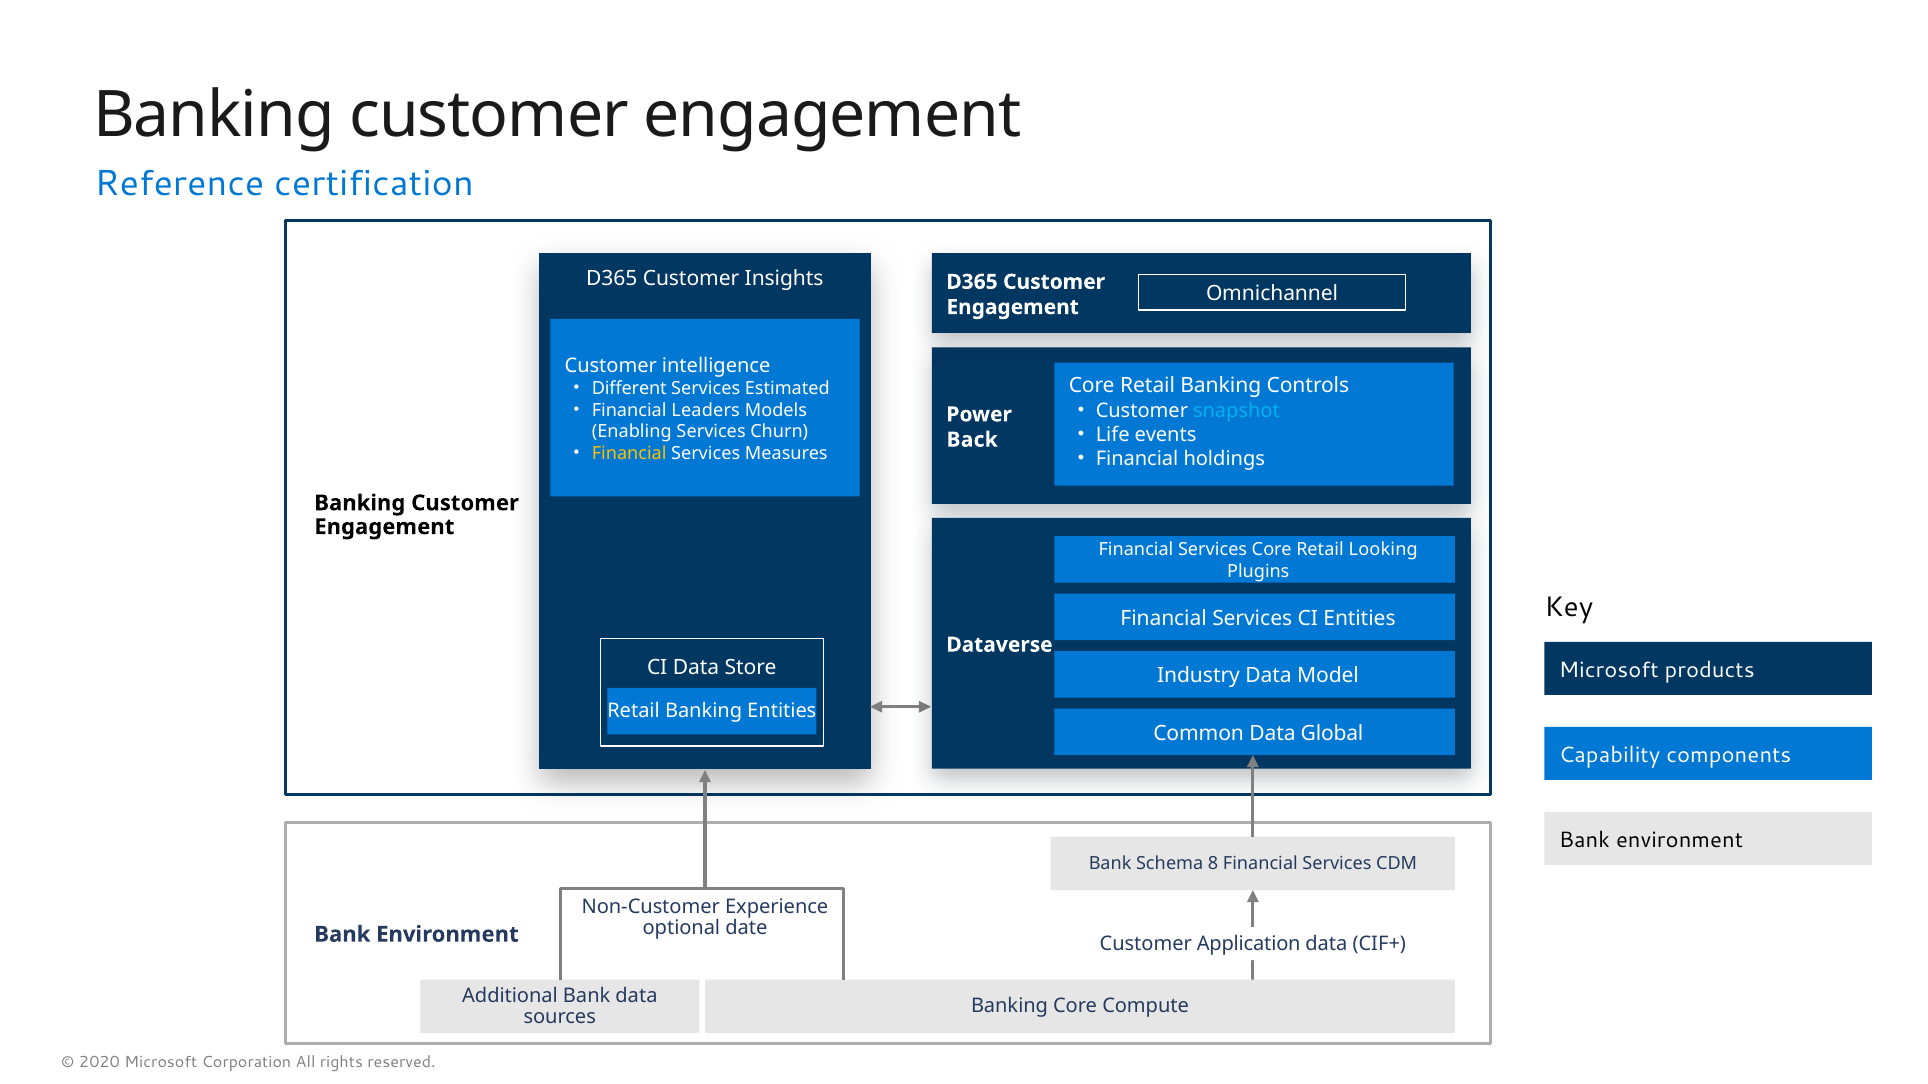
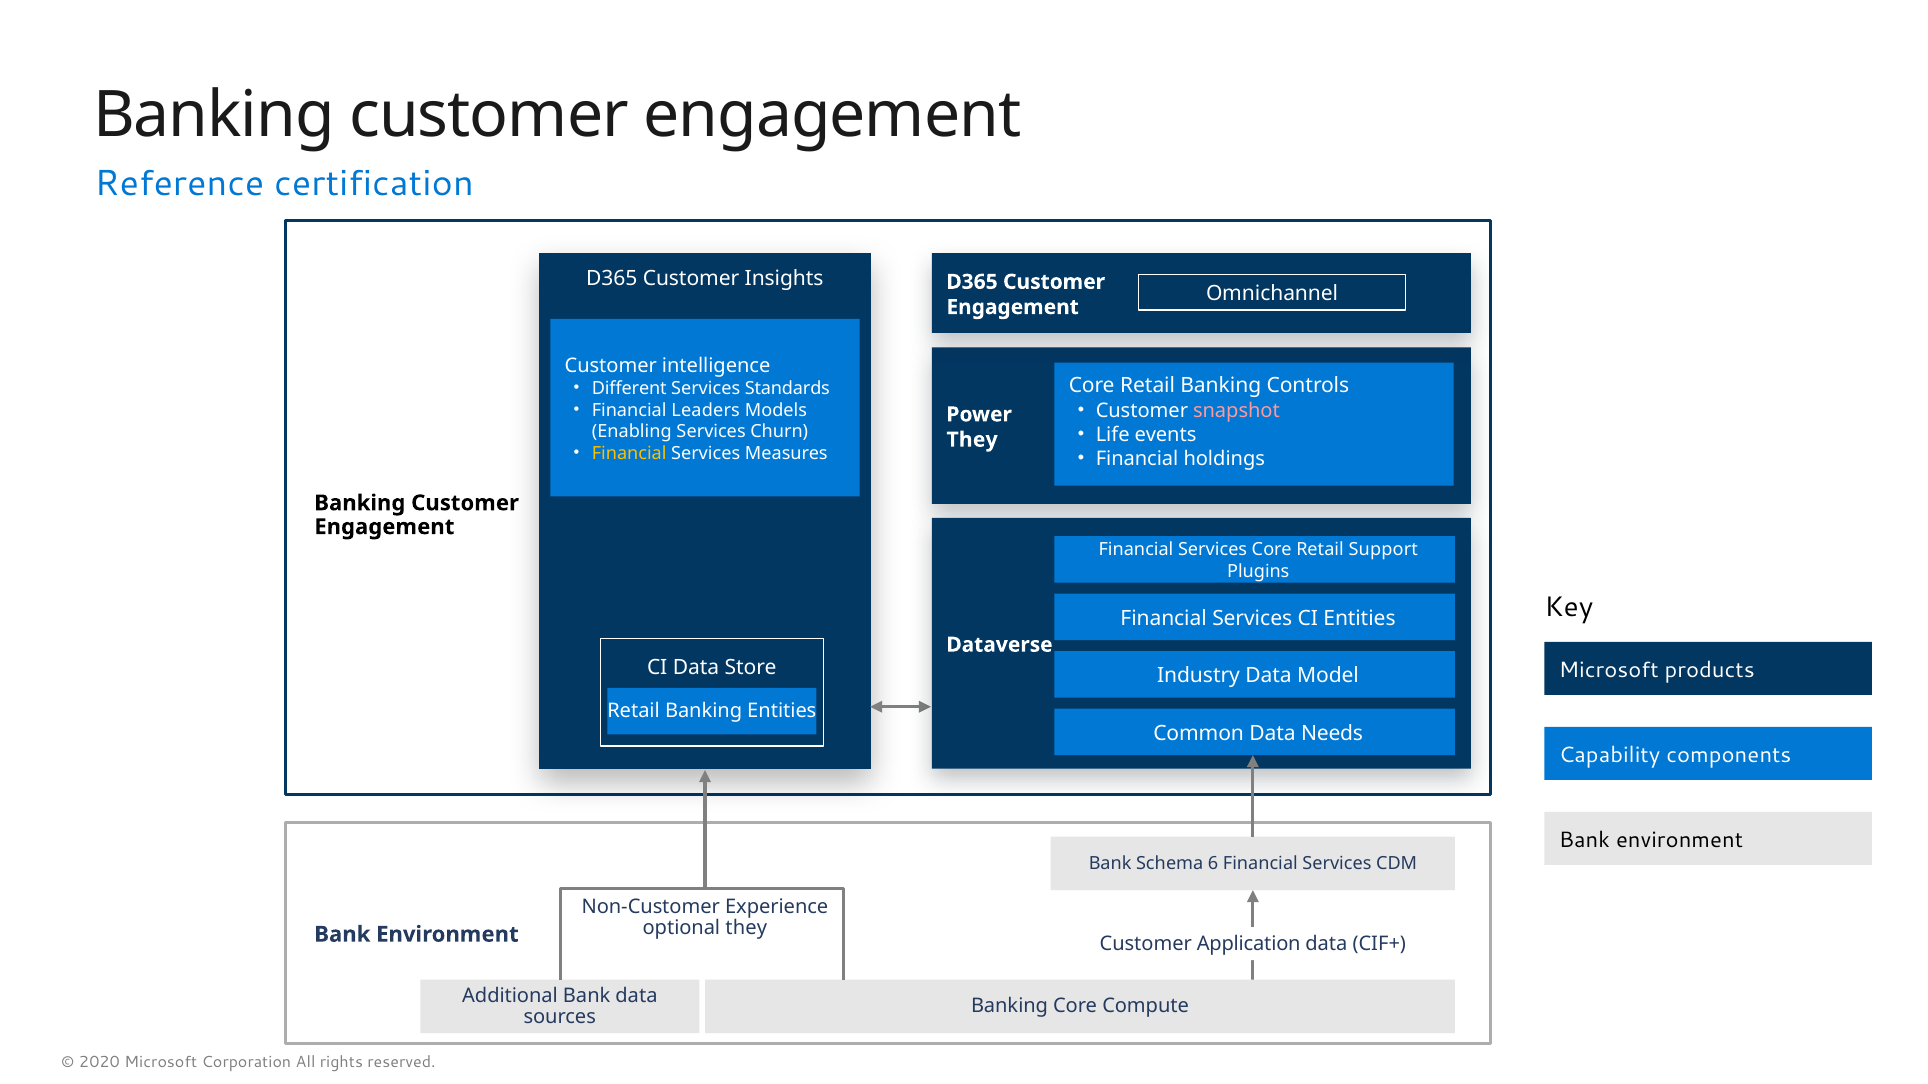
Estimated: Estimated -> Standards
snapshot colour: light blue -> pink
Back at (972, 440): Back -> They
Looking: Looking -> Support
Global: Global -> Needs
8: 8 -> 6
optional date: date -> they
